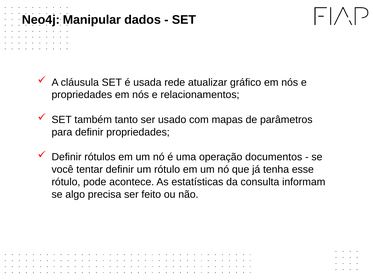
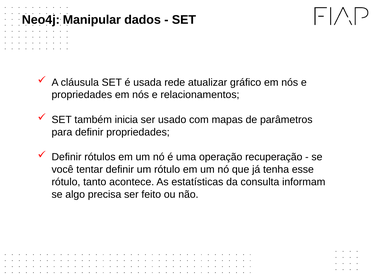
tanto: tanto -> inicia
documentos: documentos -> recuperação
pode: pode -> tanto
